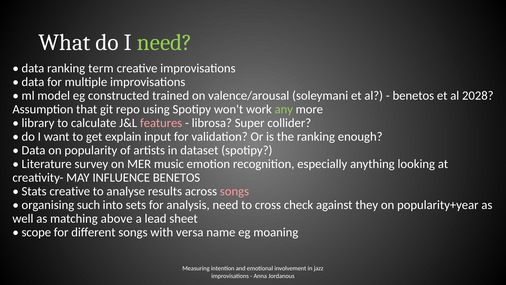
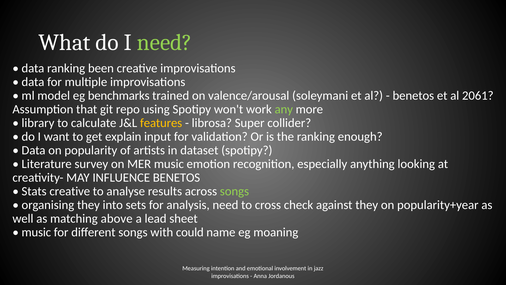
term: term -> been
constructed: constructed -> benchmarks
2028: 2028 -> 2061
features colour: pink -> yellow
songs at (234, 191) colour: pink -> light green
organising such: such -> they
scope at (36, 232): scope -> music
versa: versa -> could
